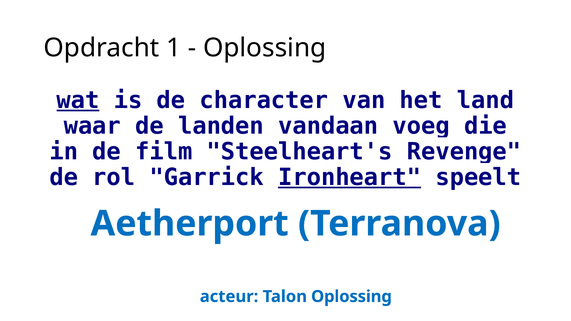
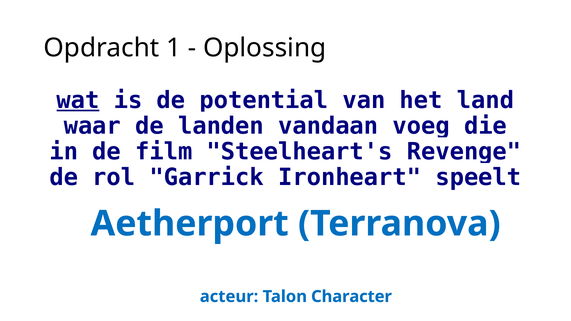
character: character -> potential
Ironheart underline: present -> none
Talon Oplossing: Oplossing -> Character
